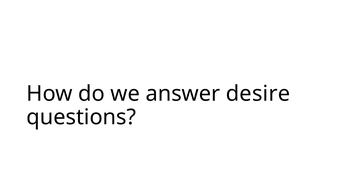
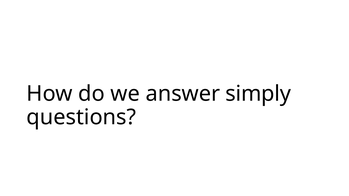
desire: desire -> simply
